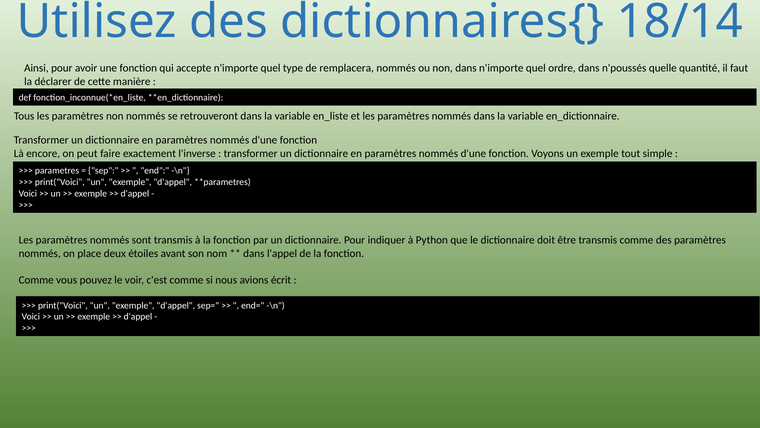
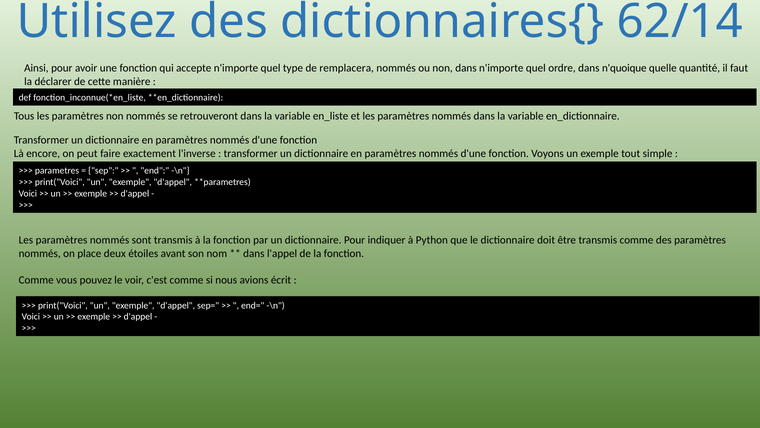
18/14: 18/14 -> 62/14
n'poussés: n'poussés -> n'quoique
